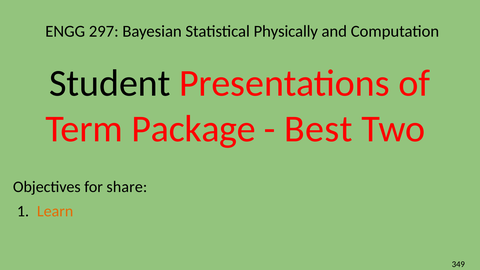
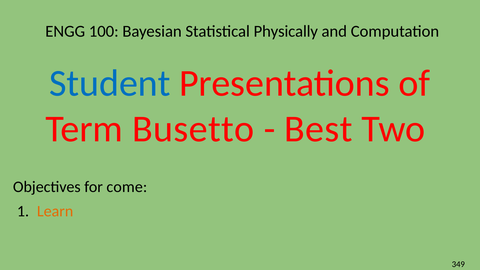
297: 297 -> 100
Student colour: black -> blue
Package: Package -> Busetto
share: share -> come
